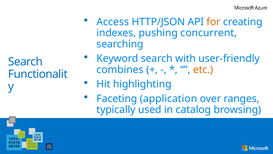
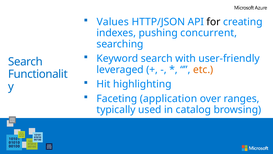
Access: Access -> Values
for colour: orange -> black
combines: combines -> leveraged
